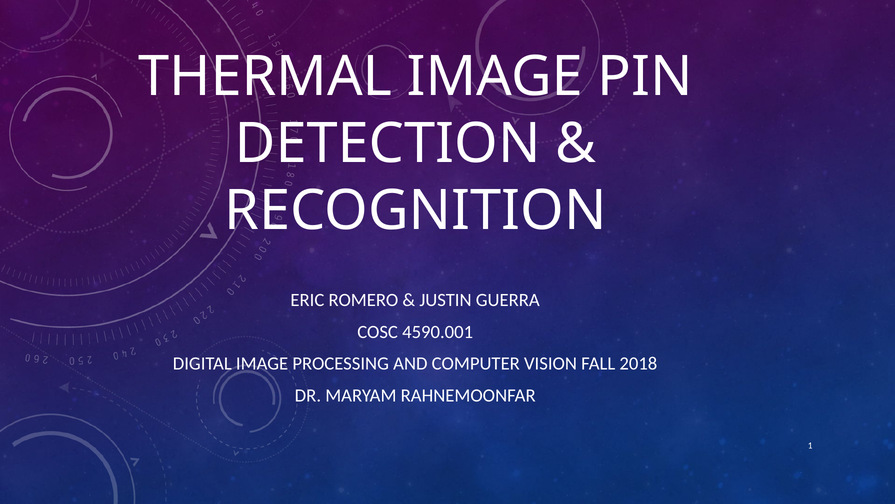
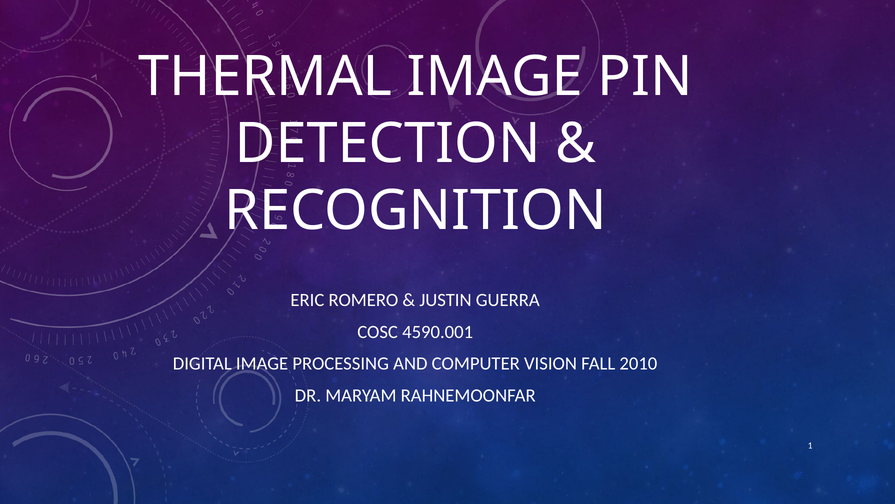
2018: 2018 -> 2010
